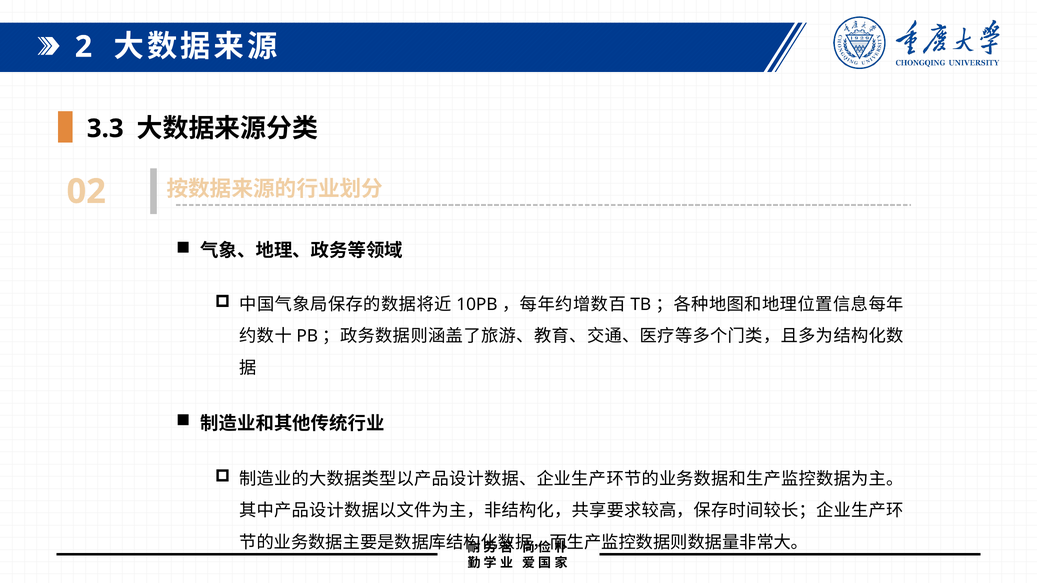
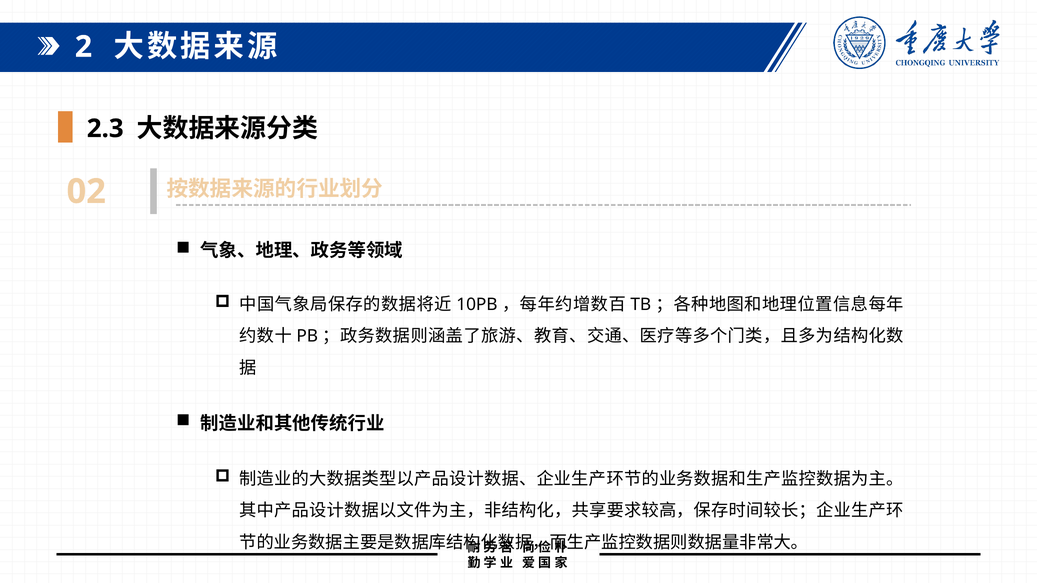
3.3: 3.3 -> 2.3
